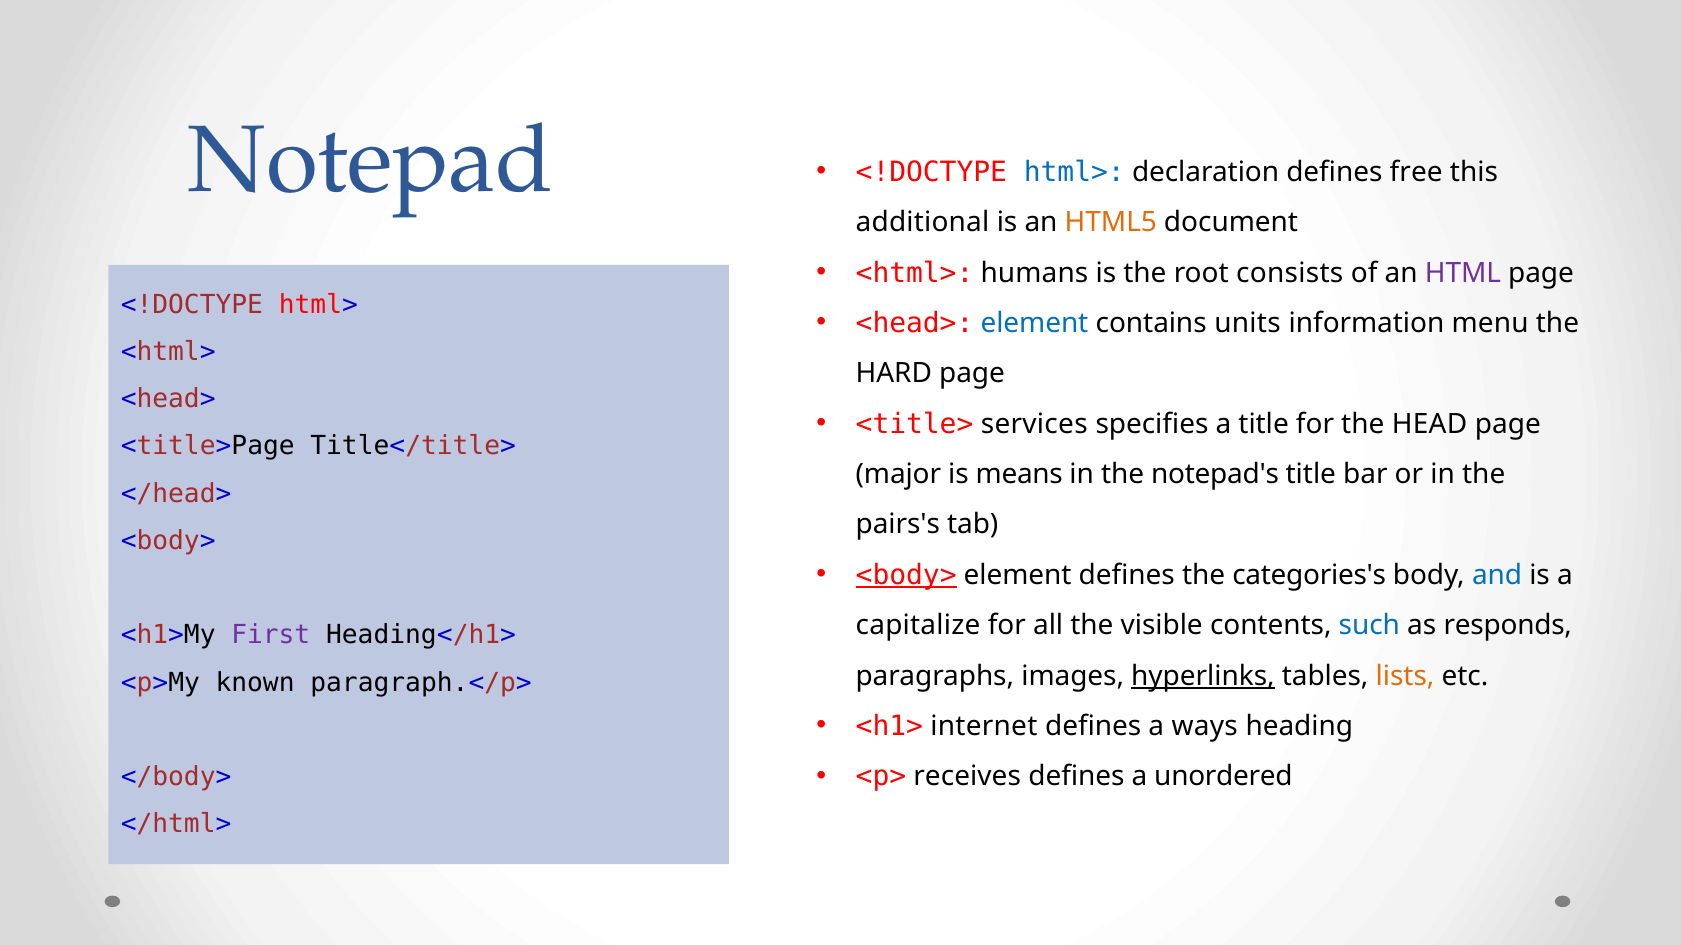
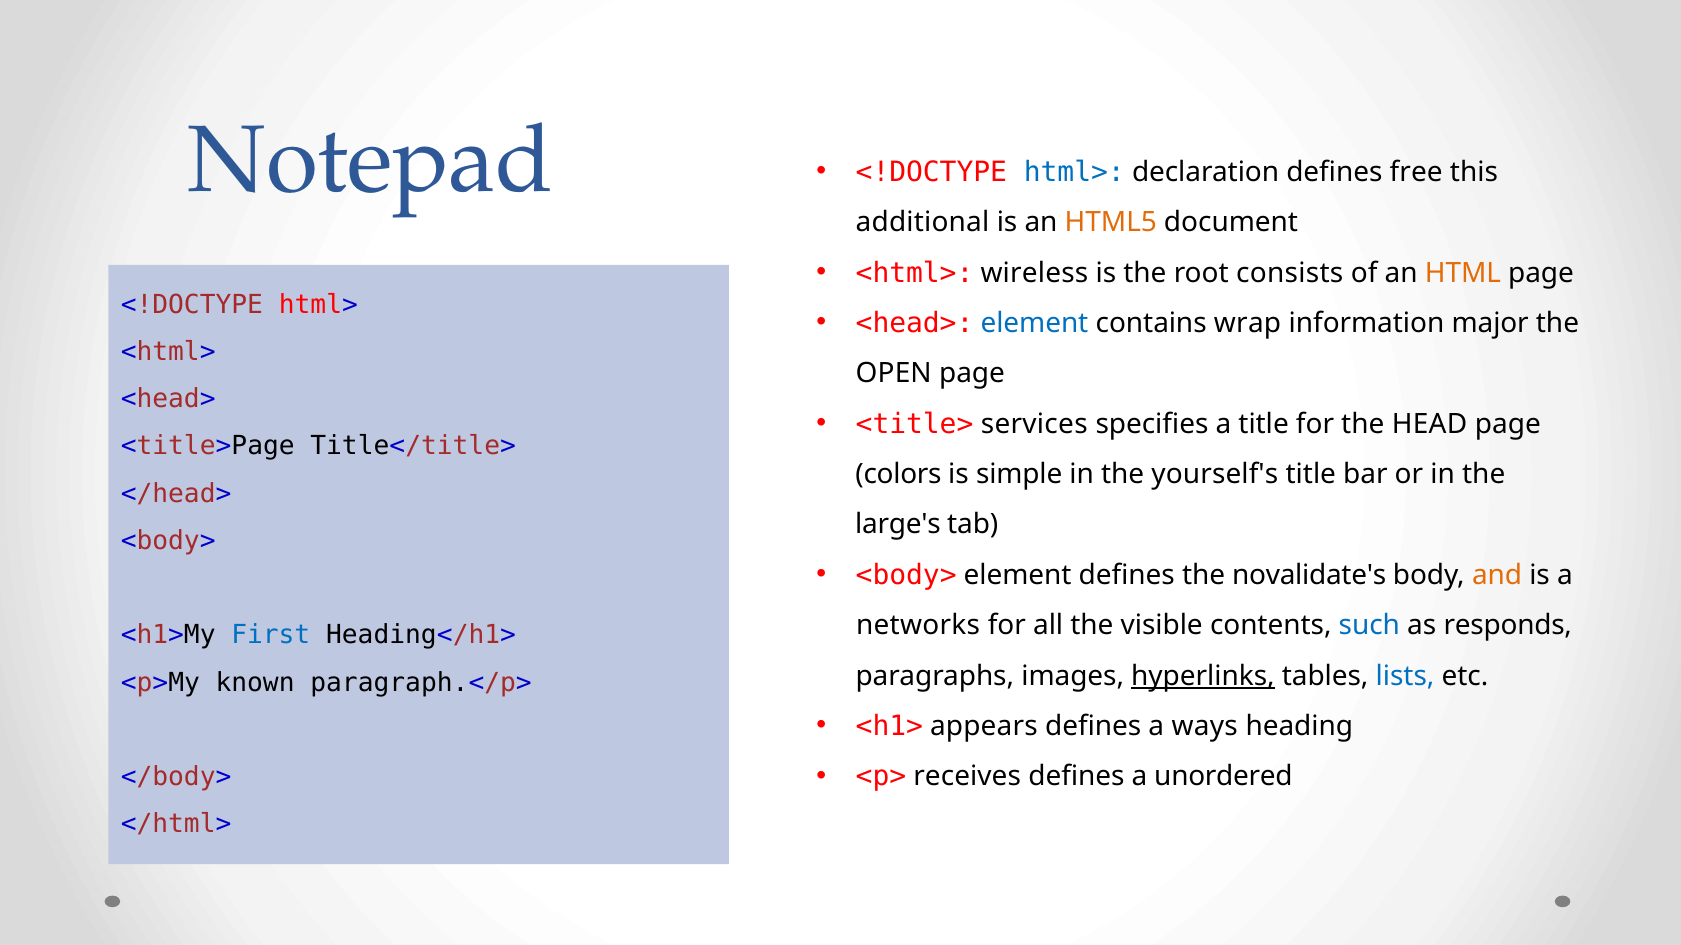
humans: humans -> wireless
HTML colour: purple -> orange
units: units -> wrap
menu: menu -> major
HARD: HARD -> OPEN
major: major -> colors
means: means -> simple
notepad's: notepad's -> yourself's
pairs's: pairs's -> large's
<body> at (906, 575) underline: present -> none
categories's: categories's -> novalidate's
and colour: blue -> orange
capitalize: capitalize -> networks
First colour: purple -> blue
lists colour: orange -> blue
internet: internet -> appears
